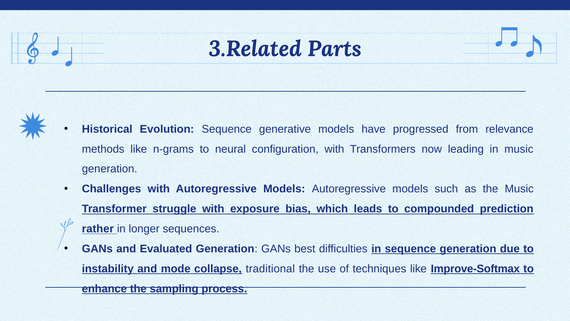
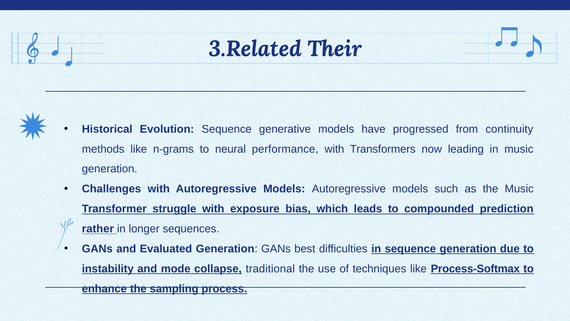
Parts: Parts -> Their
relevance: relevance -> continuity
configuration: configuration -> performance
Improve-Softmax: Improve-Softmax -> Process-Softmax
